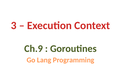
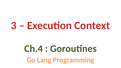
Ch.9: Ch.9 -> Ch.4
